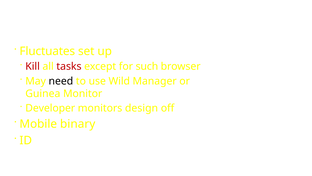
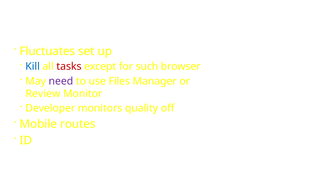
Kill colour: red -> blue
need colour: black -> purple
Wild: Wild -> Files
Guinea: Guinea -> Review
design: design -> quality
binary: binary -> routes
